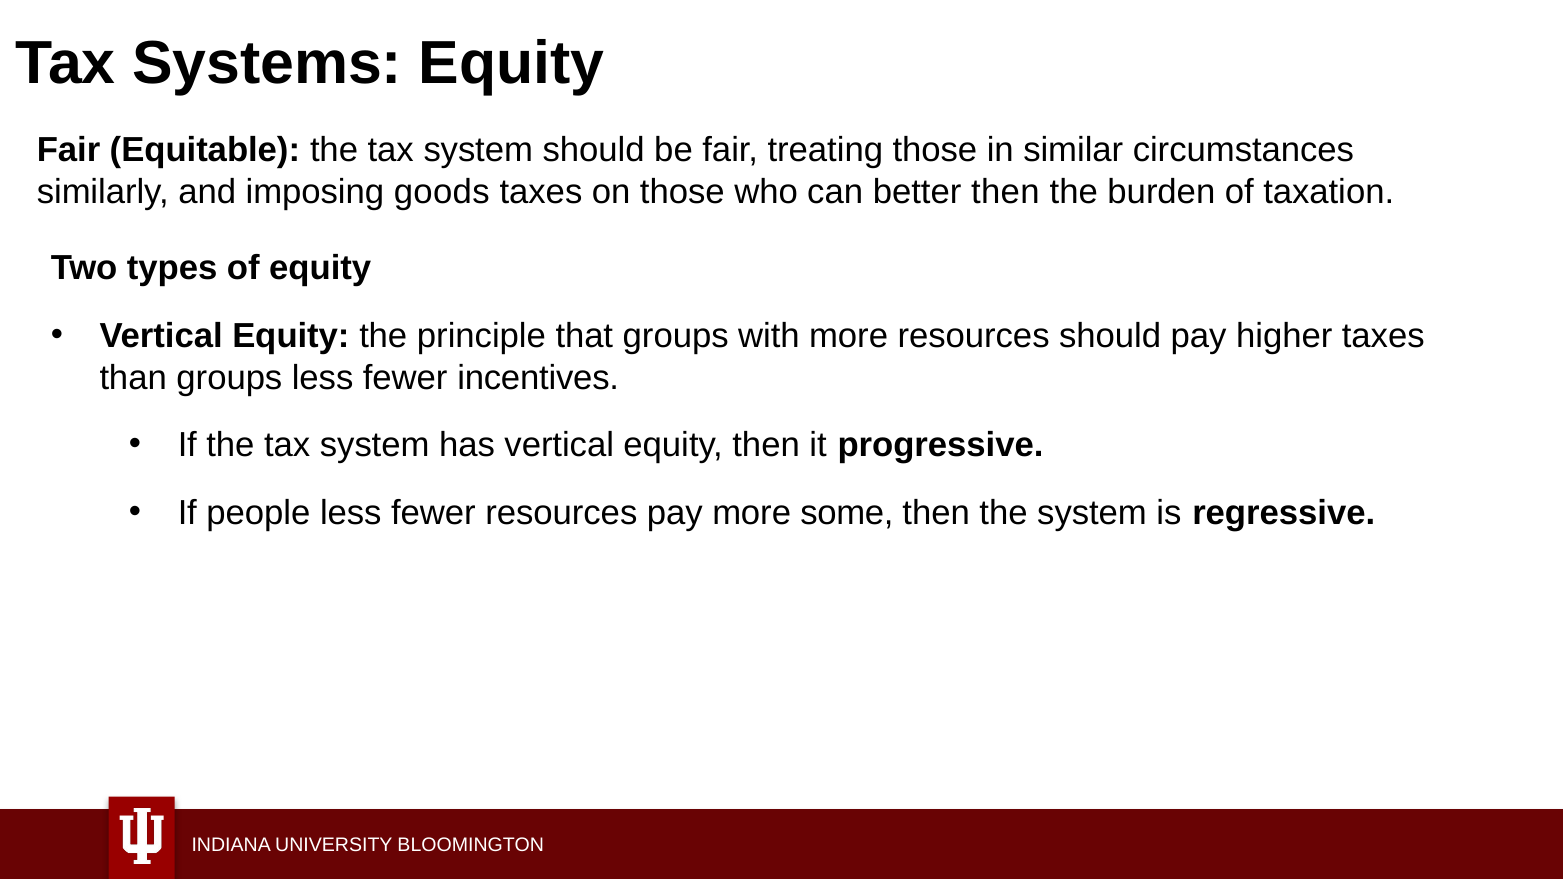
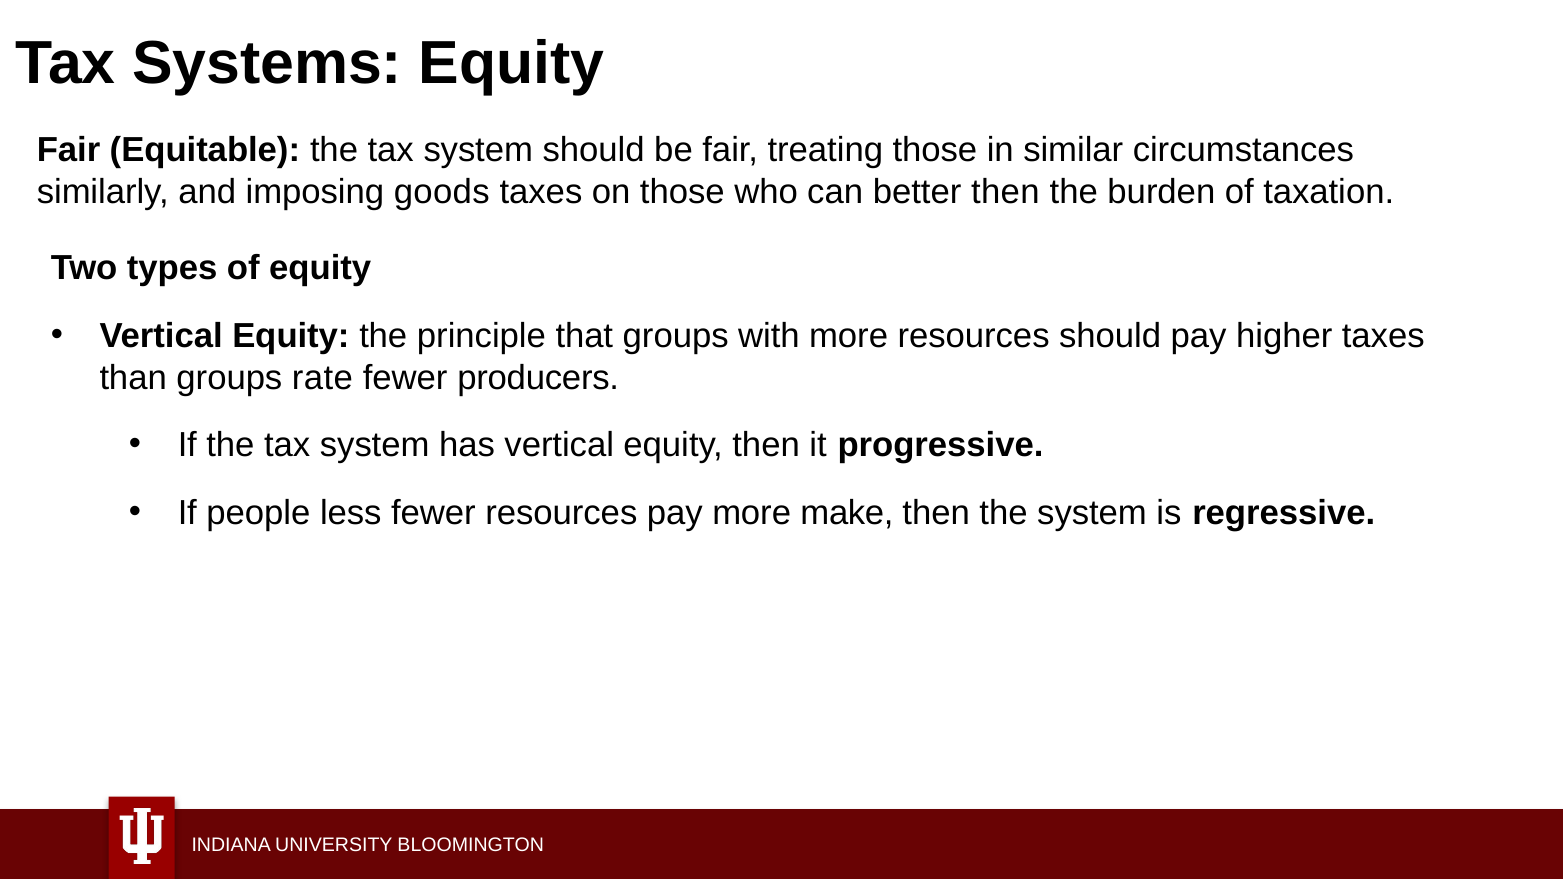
groups less: less -> rate
incentives: incentives -> producers
some: some -> make
